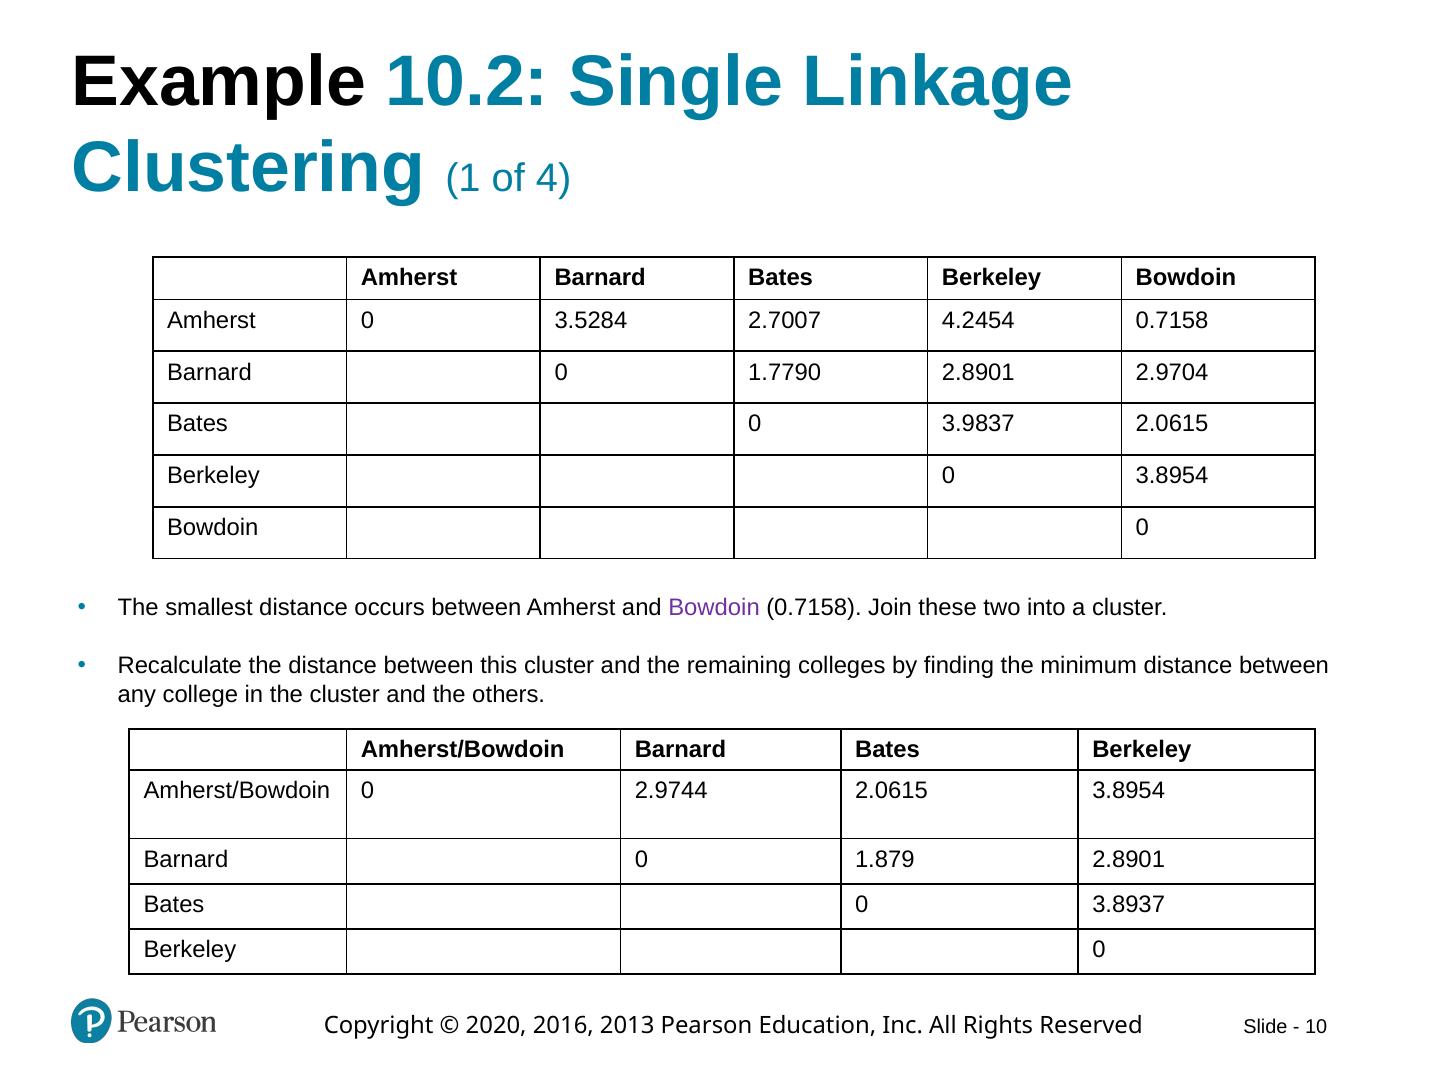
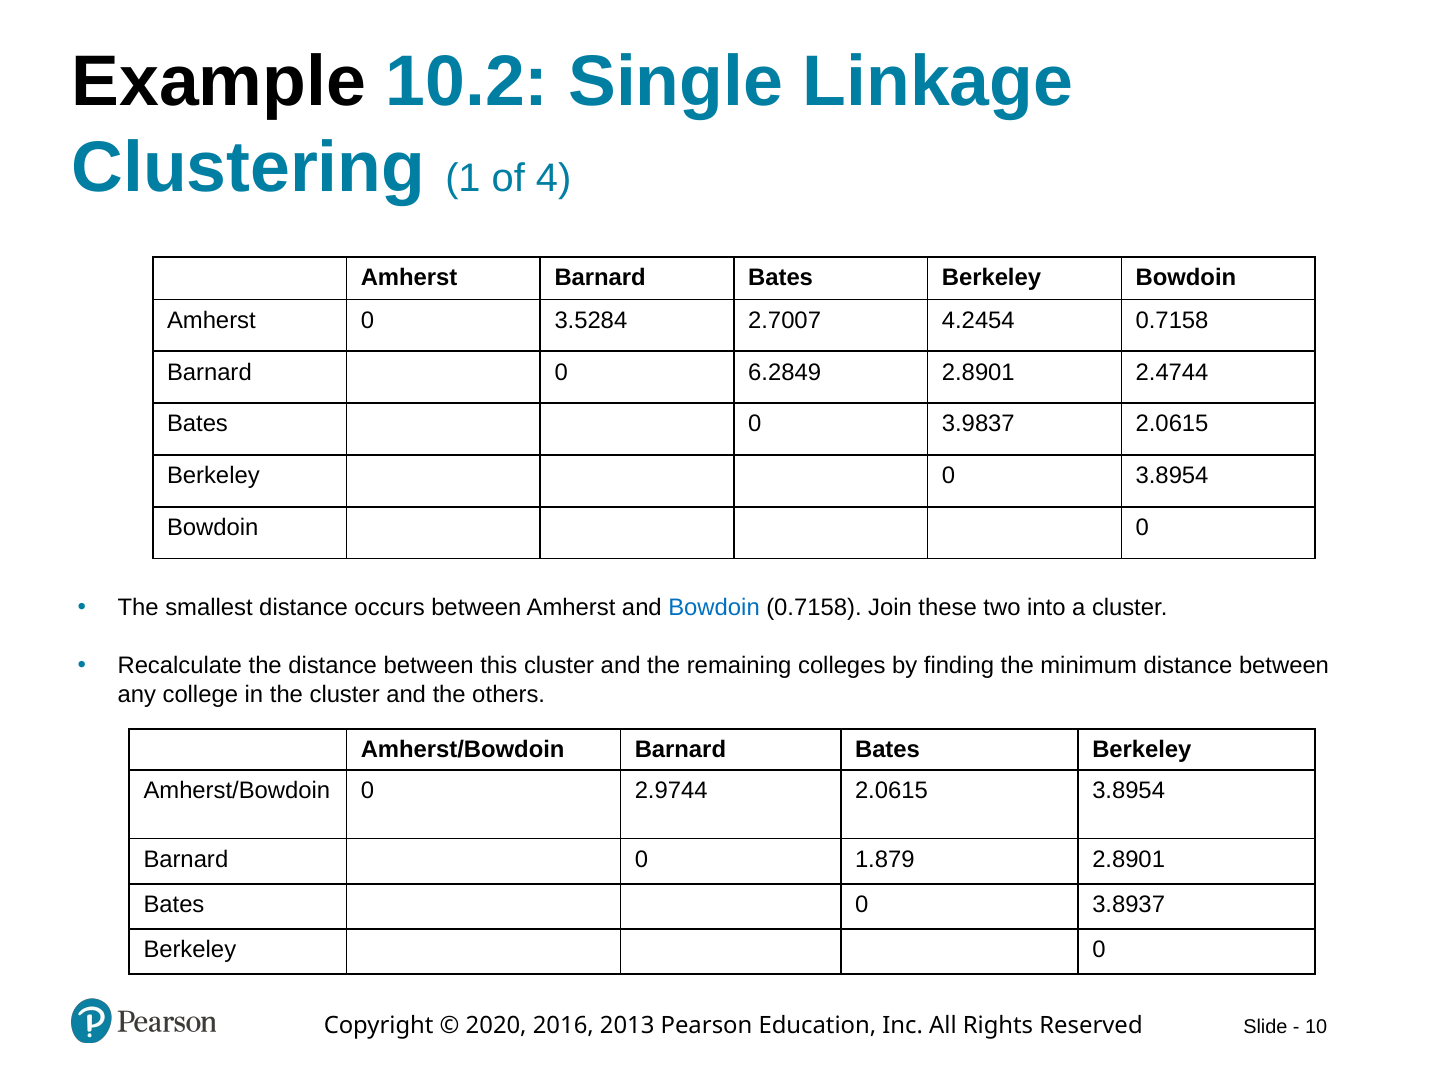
1.7790: 1.7790 -> 6.2849
2.9704: 2.9704 -> 2.4744
Bowdoin at (714, 608) colour: purple -> blue
